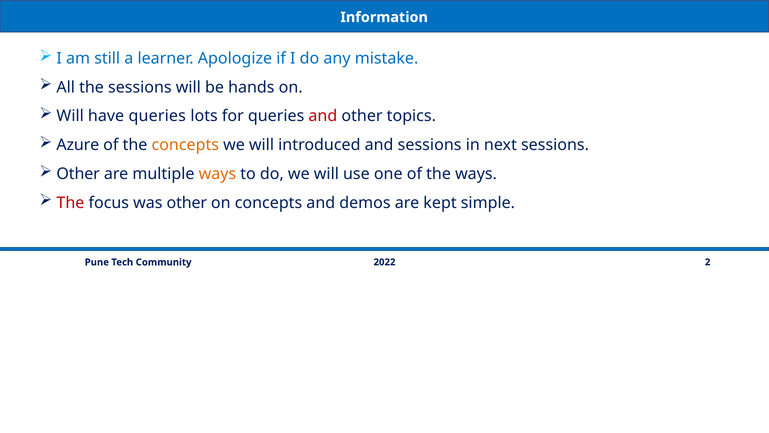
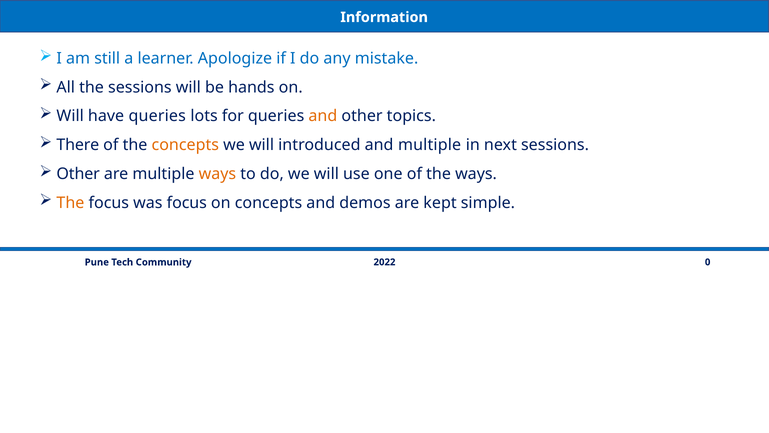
and at (323, 116) colour: red -> orange
Azure: Azure -> There
and sessions: sessions -> multiple
The at (70, 203) colour: red -> orange
was other: other -> focus
2: 2 -> 0
